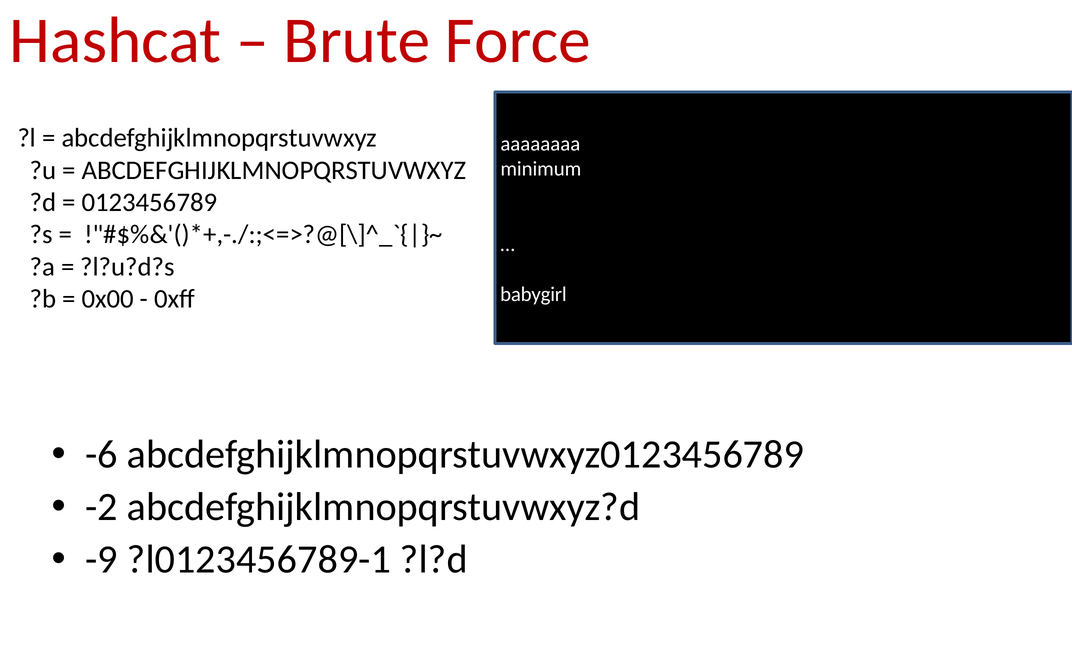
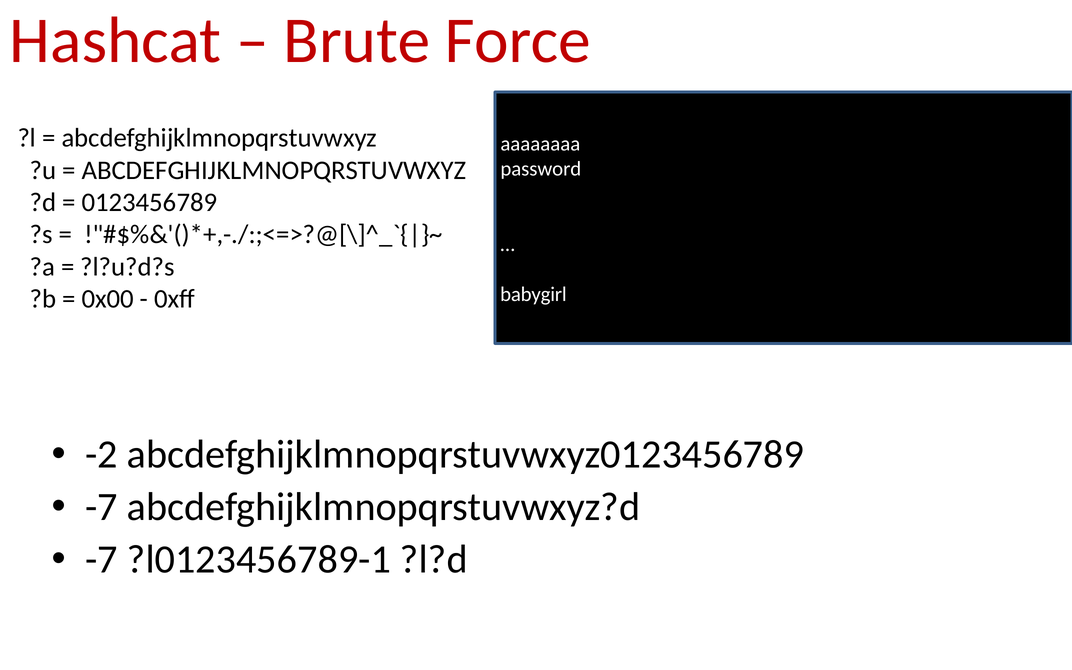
minimum: minimum -> password
-6: -6 -> -2
-2 at (102, 507): -2 -> -7
-9 at (102, 559): -9 -> -7
